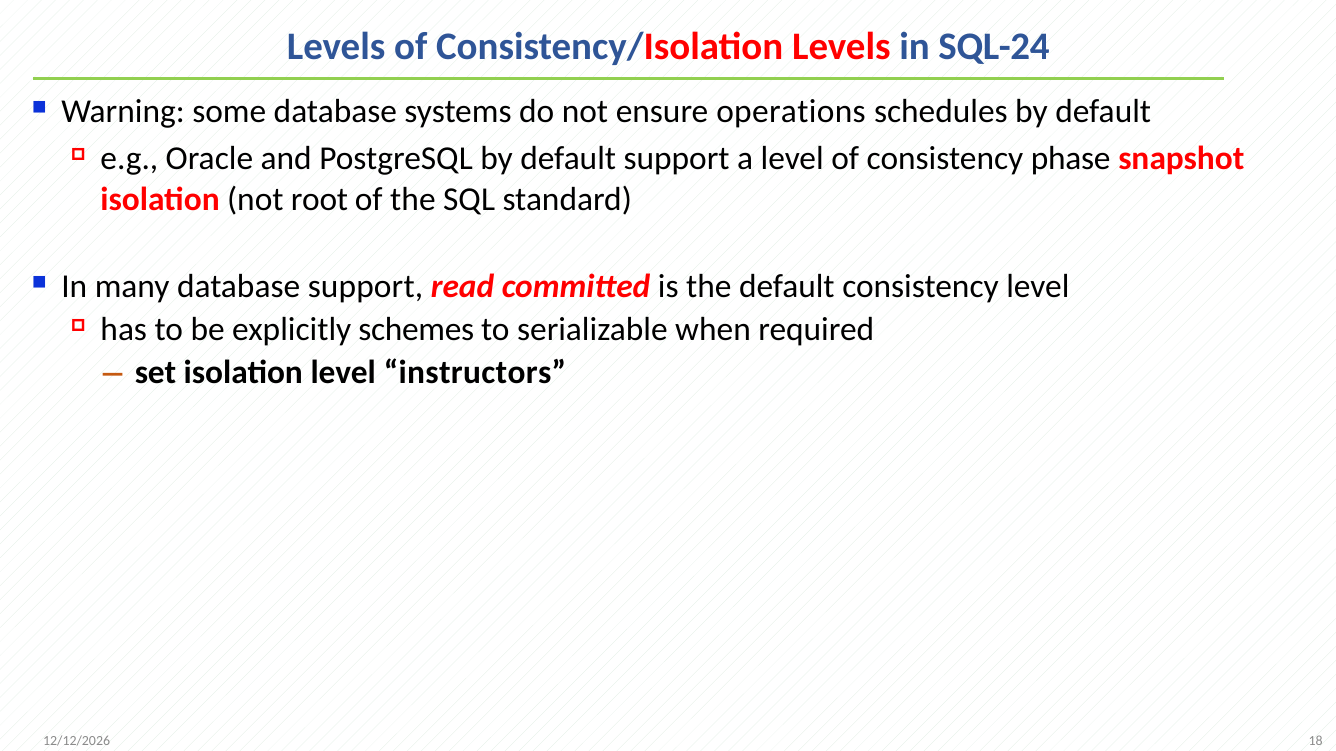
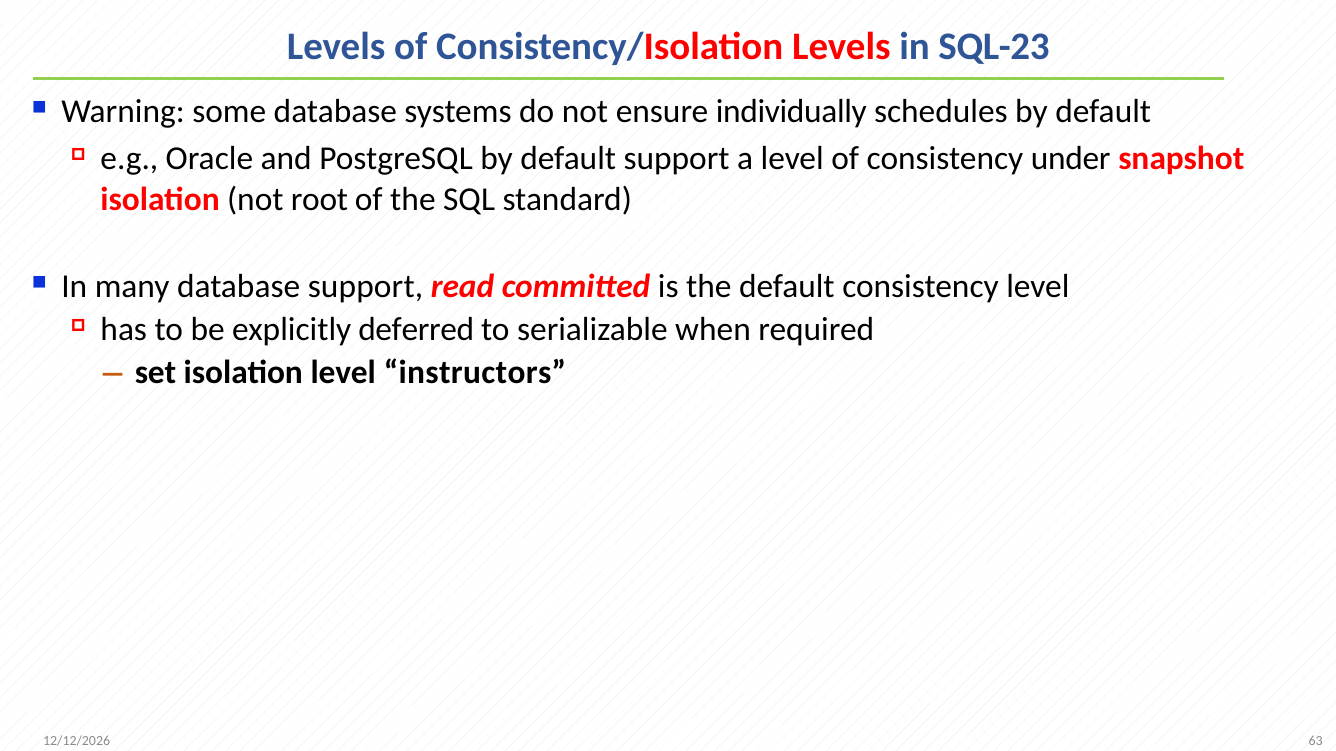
SQL-24: SQL-24 -> SQL-23
operations: operations -> individually
phase: phase -> under
schemes: schemes -> deferred
18: 18 -> 63
